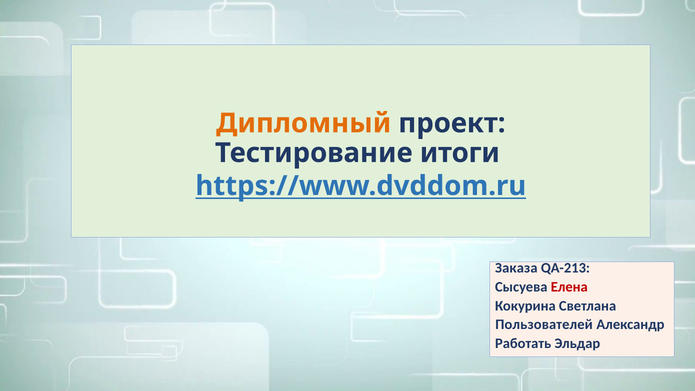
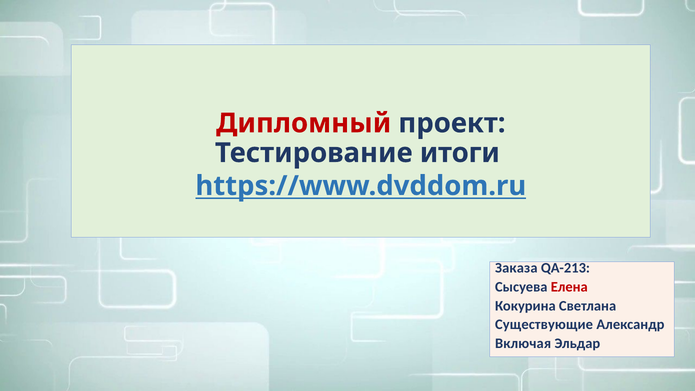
Дипломный colour: orange -> red
Пользователей: Пользователей -> Существующие
Работать: Работать -> Включая
